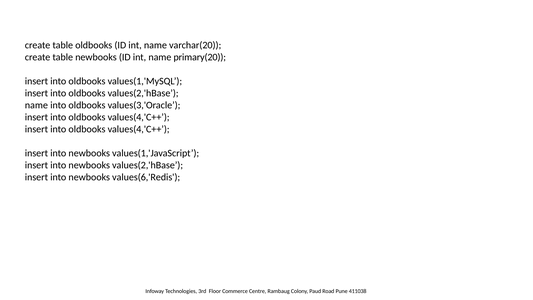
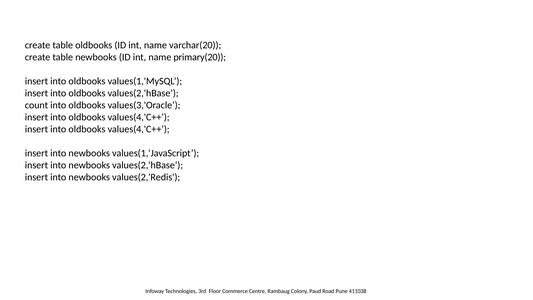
name at (36, 105): name -> count
values(6,'Redis: values(6,'Redis -> values(2,'Redis
